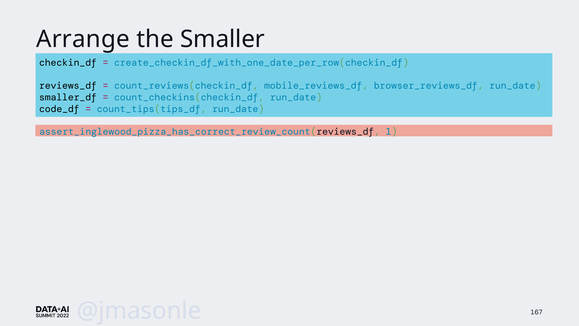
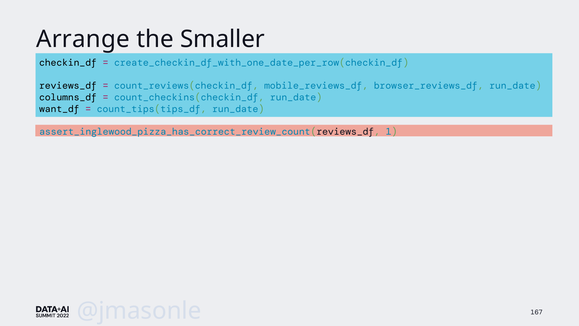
smaller_df: smaller_df -> columns_df
code_df: code_df -> want_df
